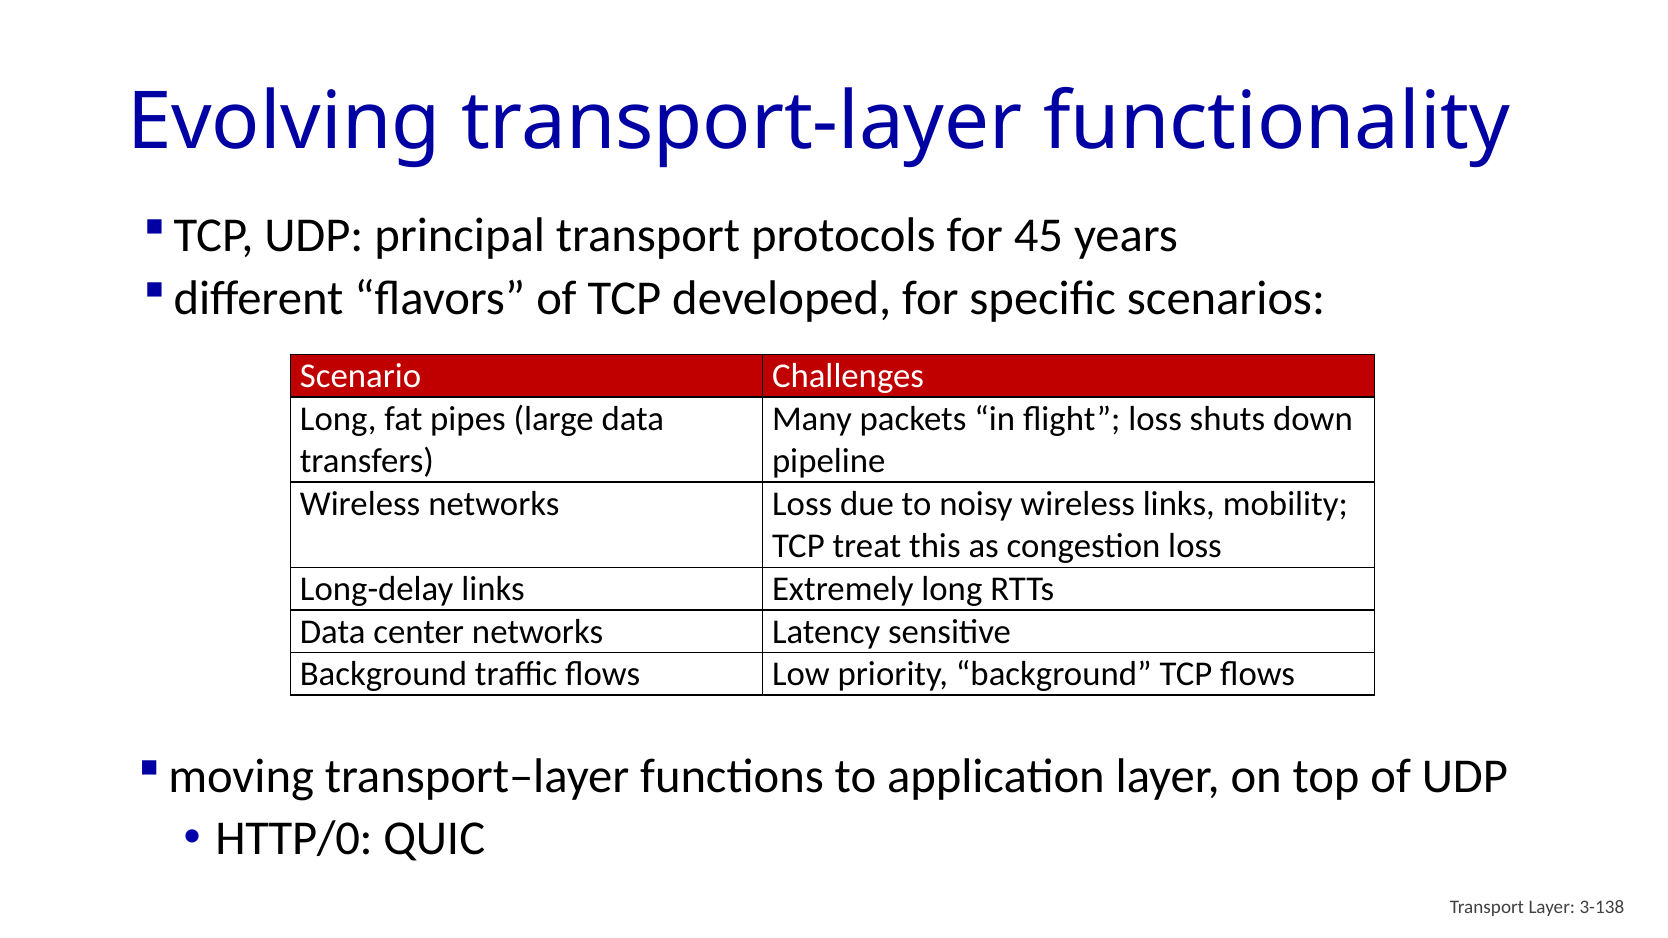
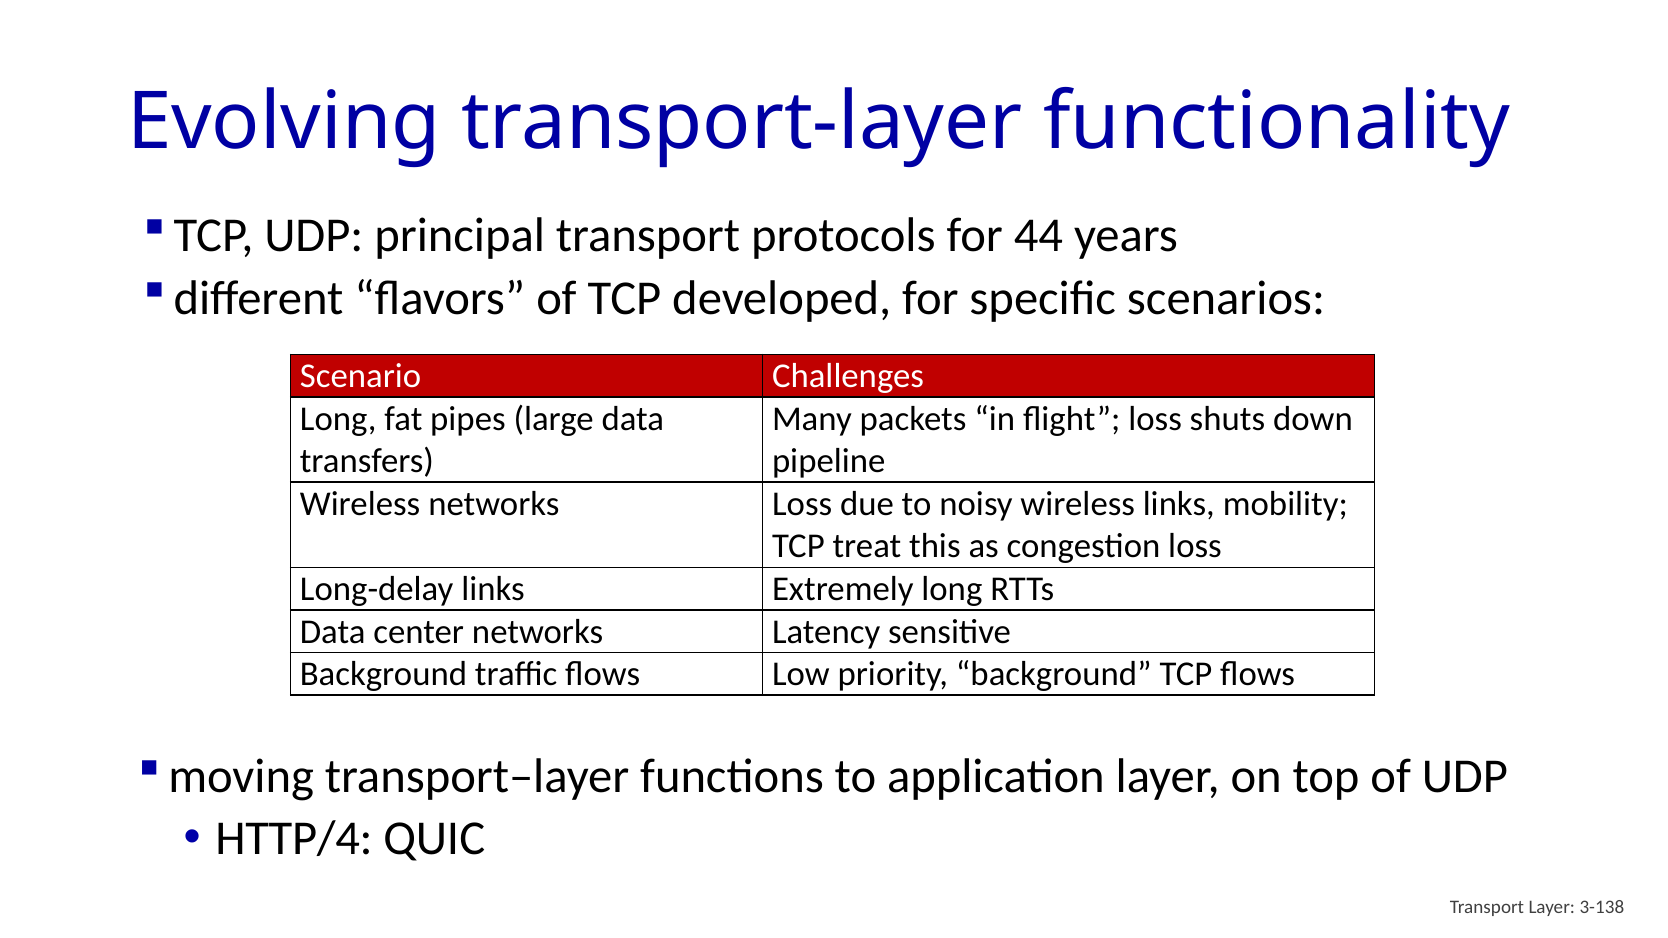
45: 45 -> 44
HTTP/0: HTTP/0 -> HTTP/4
